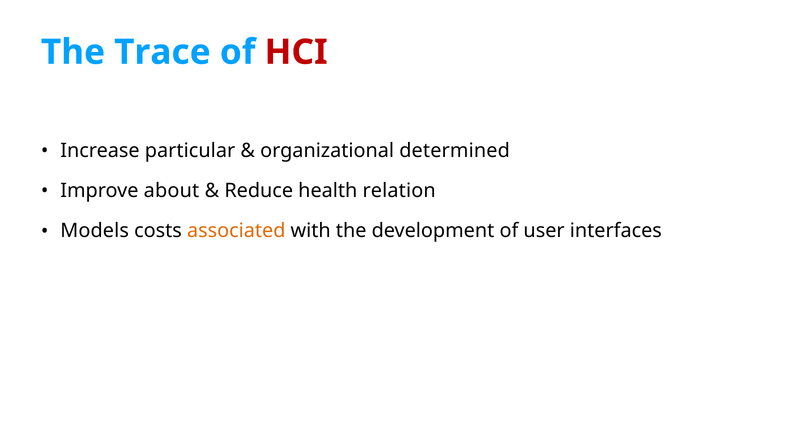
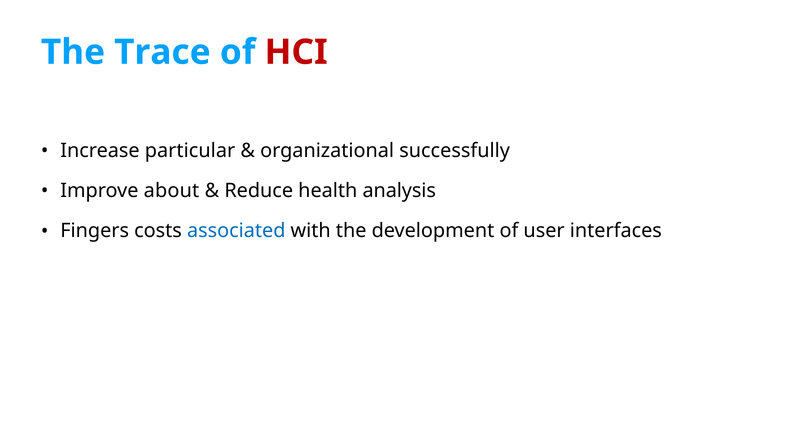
determined: determined -> successfully
relation: relation -> analysis
Models: Models -> Fingers
associated colour: orange -> blue
